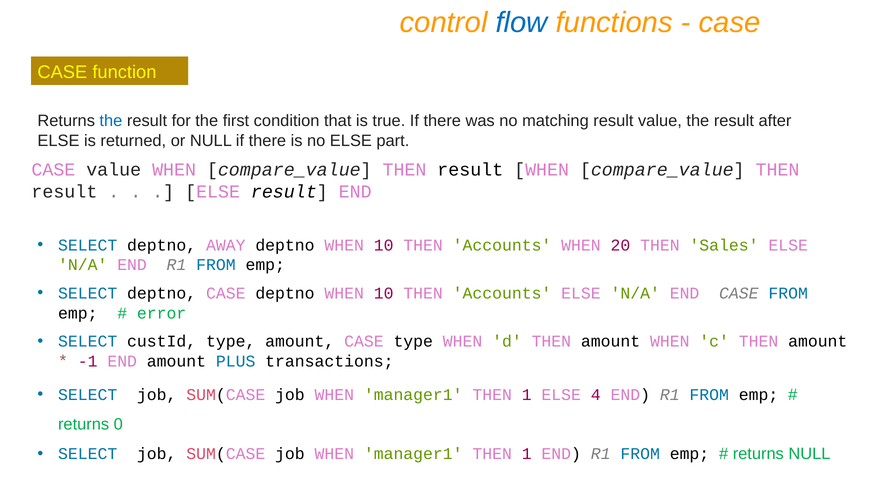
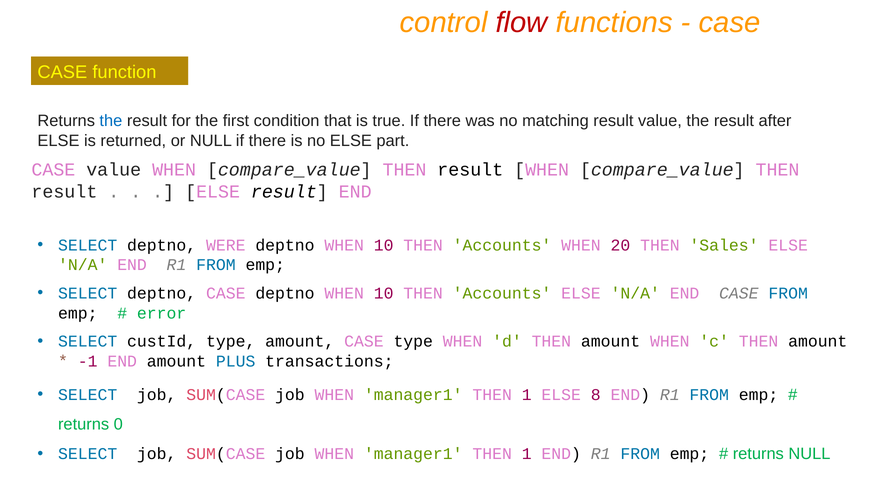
flow colour: blue -> red
AWAY: AWAY -> WERE
4: 4 -> 8
